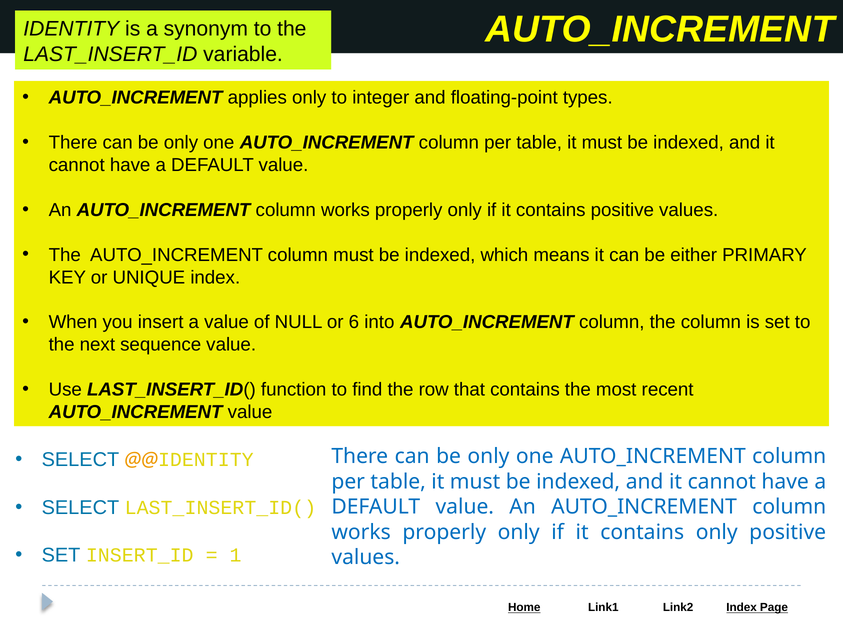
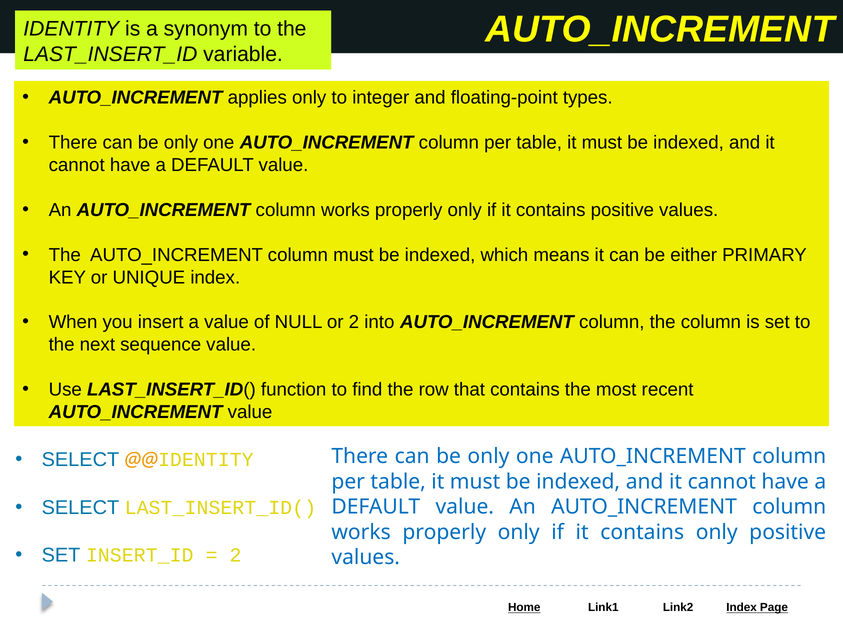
or 6: 6 -> 2
1 at (235, 556): 1 -> 2
